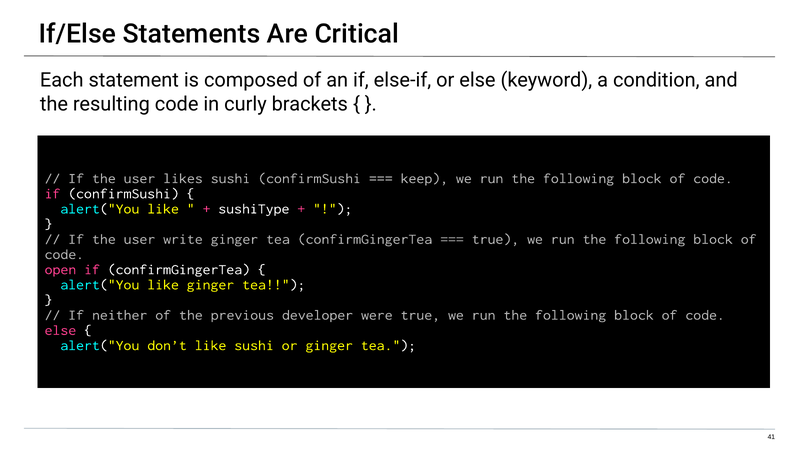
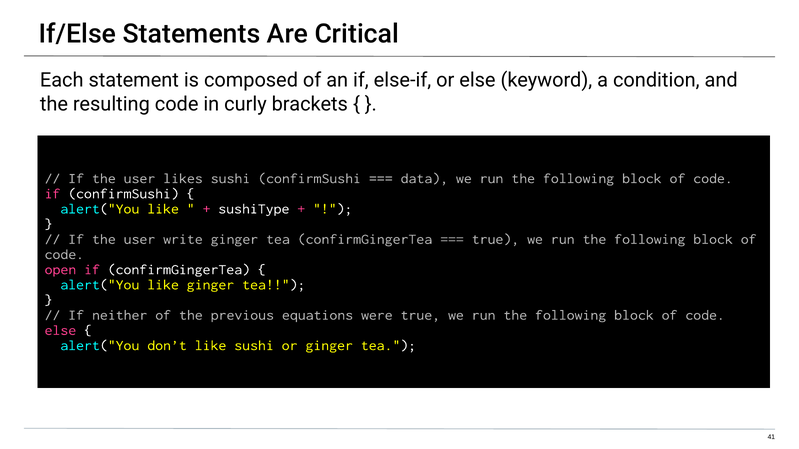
keep: keep -> data
developer: developer -> equations
